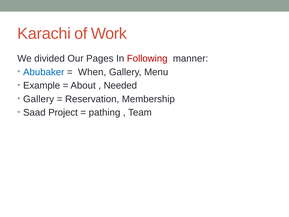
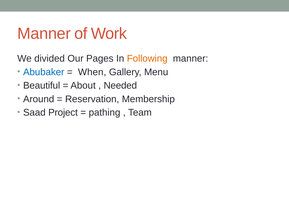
Karachi at (44, 34): Karachi -> Manner
Following colour: red -> orange
Example: Example -> Beautiful
Gallery at (39, 99): Gallery -> Around
